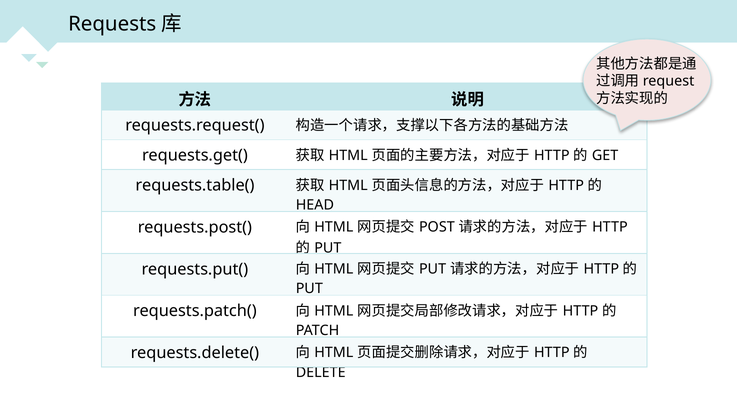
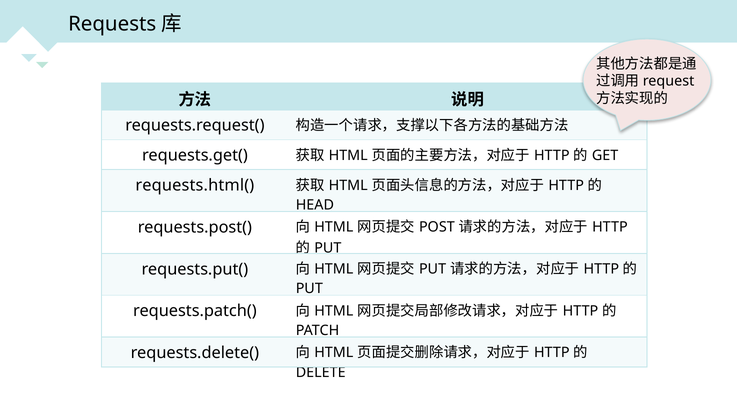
requests.table(: requests.table( -> requests.html(
